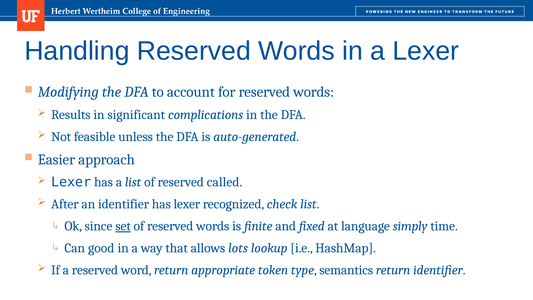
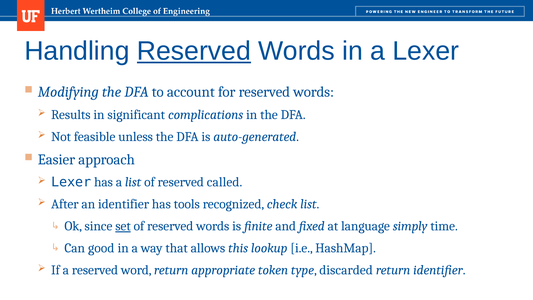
Reserved at (194, 51) underline: none -> present
has lexer: lexer -> tools
lots: lots -> this
semantics: semantics -> discarded
